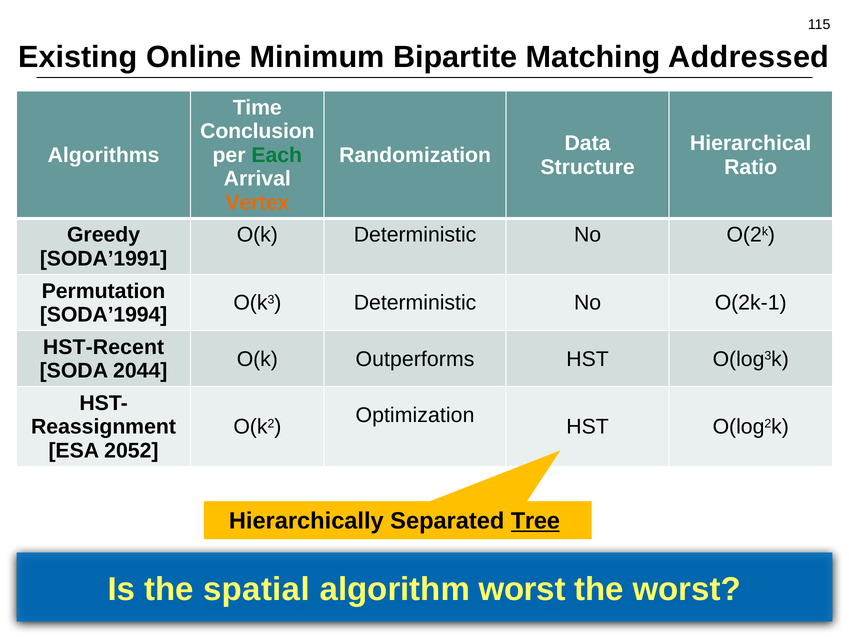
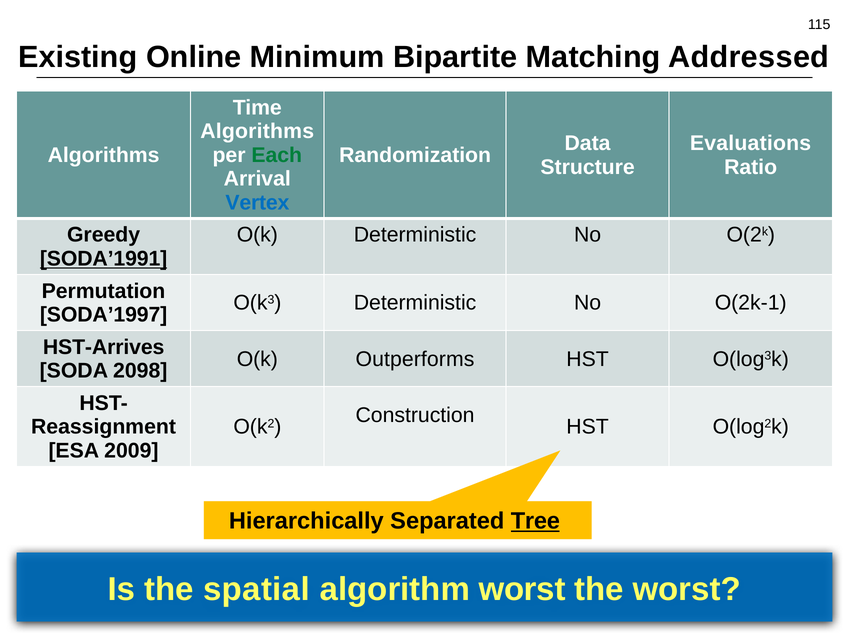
Conclusion at (257, 131): Conclusion -> Algorithms
Hierarchical: Hierarchical -> Evaluations
Vertex colour: orange -> blue
SODA’1991 underline: none -> present
SODA’1994: SODA’1994 -> SODA’1997
HST-Recent: HST-Recent -> HST-Arrives
2044: 2044 -> 2098
Optimization: Optimization -> Construction
2052: 2052 -> 2009
